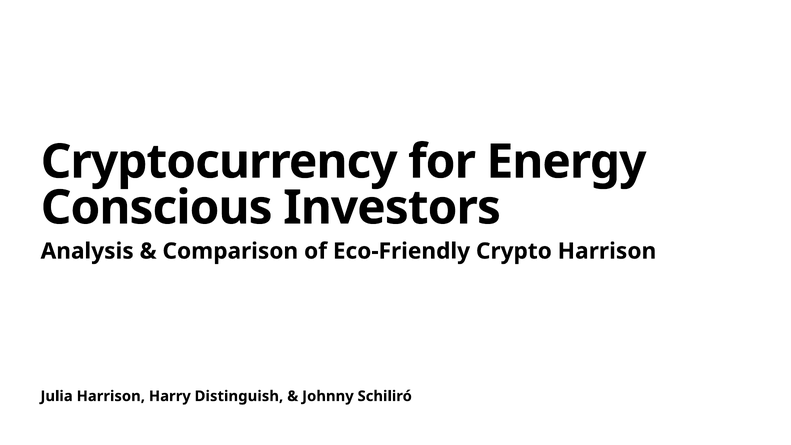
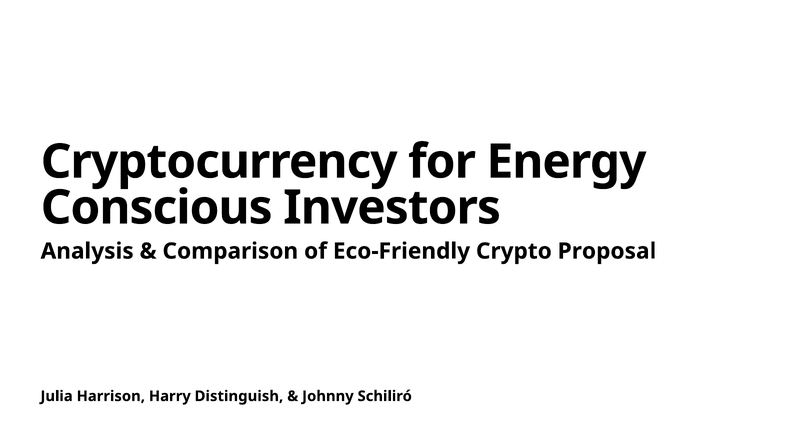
Crypto Harrison: Harrison -> Proposal
